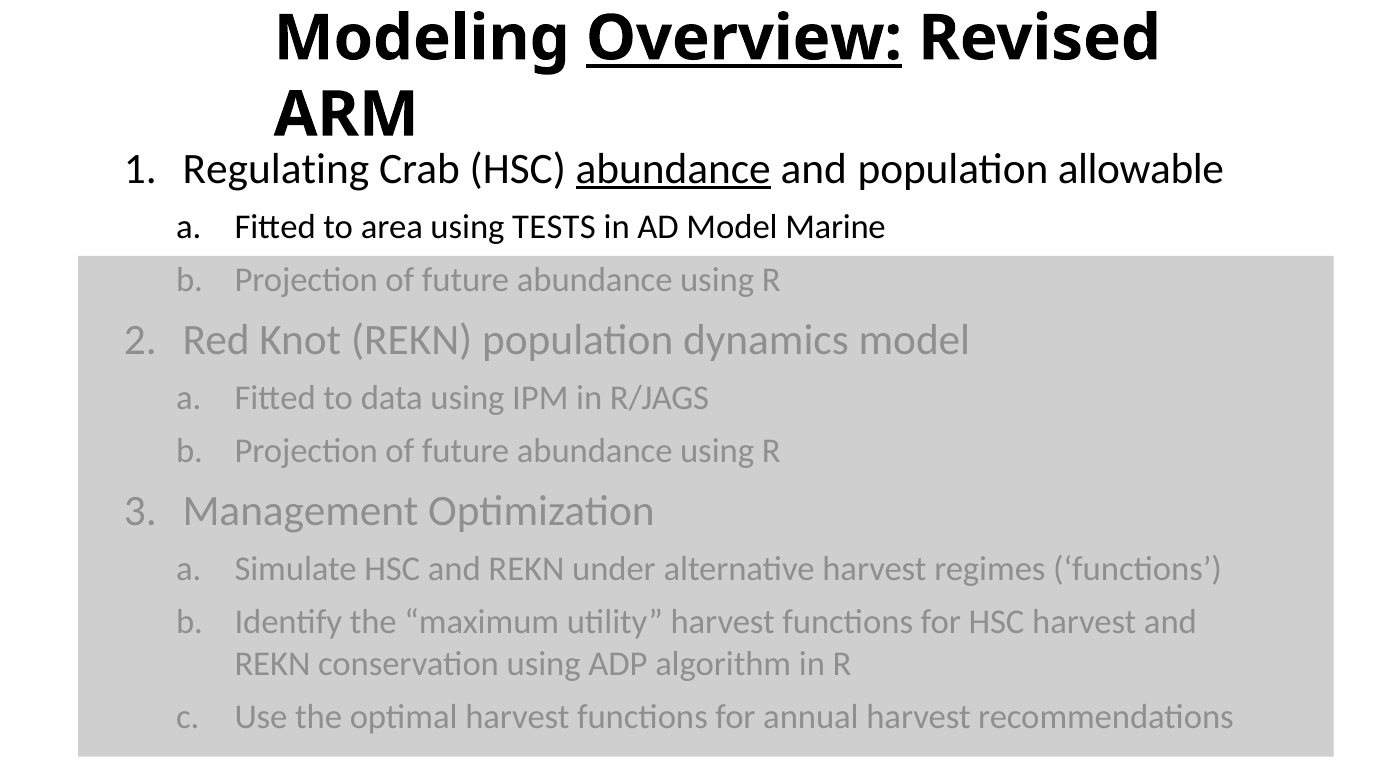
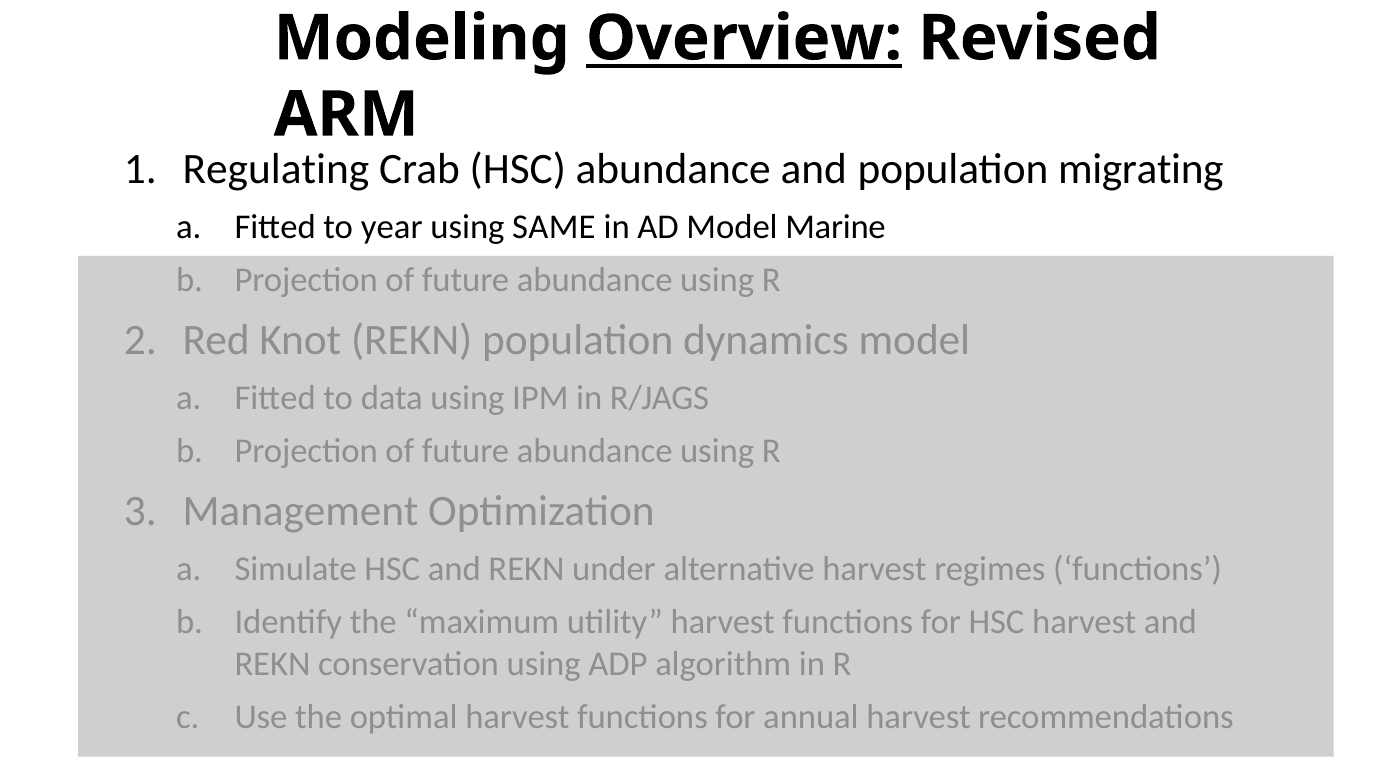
abundance at (673, 169) underline: present -> none
allowable: allowable -> migrating
area: area -> year
TESTS: TESTS -> SAME
